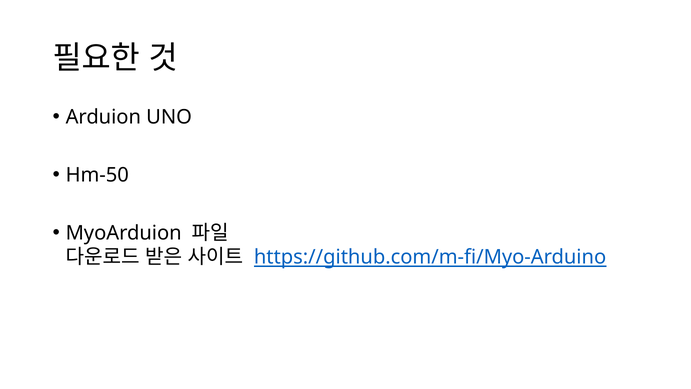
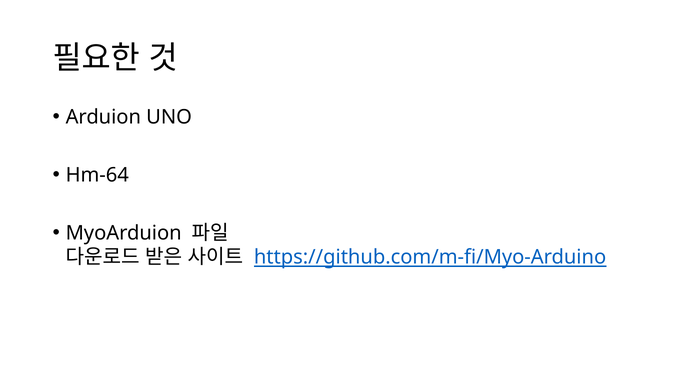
Hm-50: Hm-50 -> Hm-64
